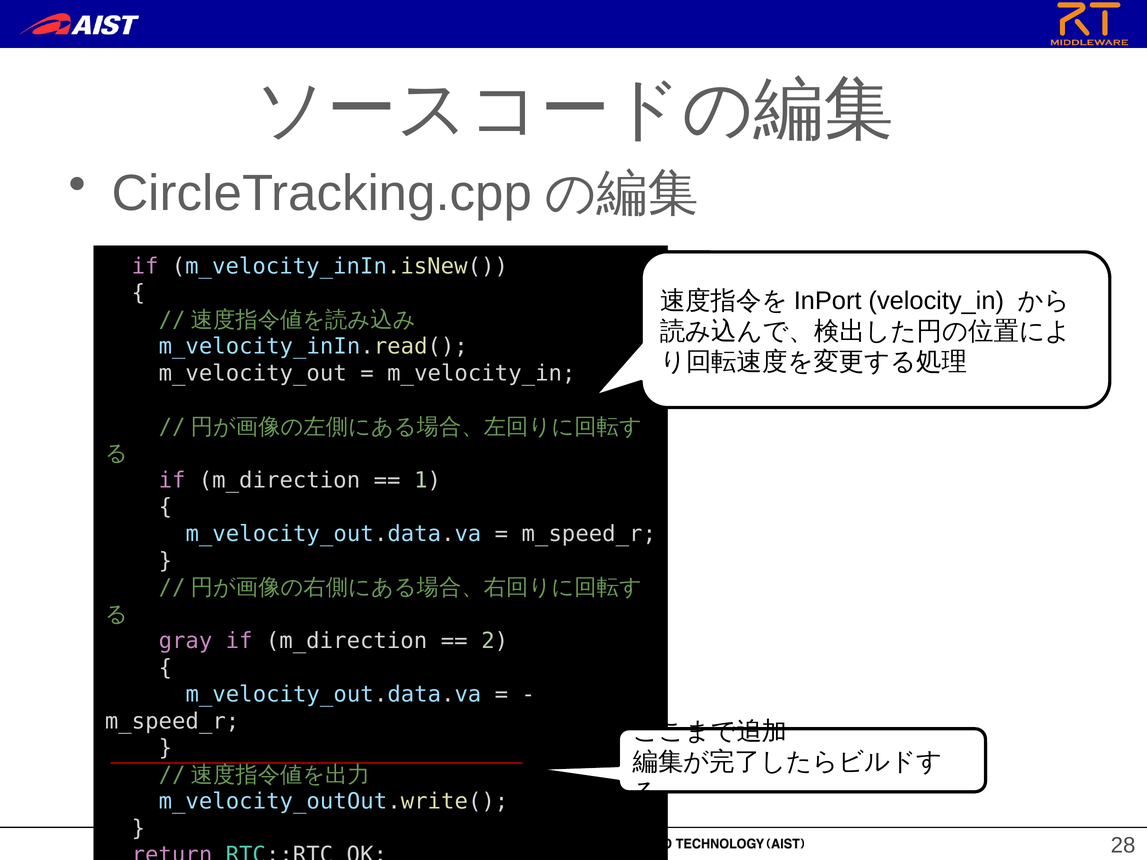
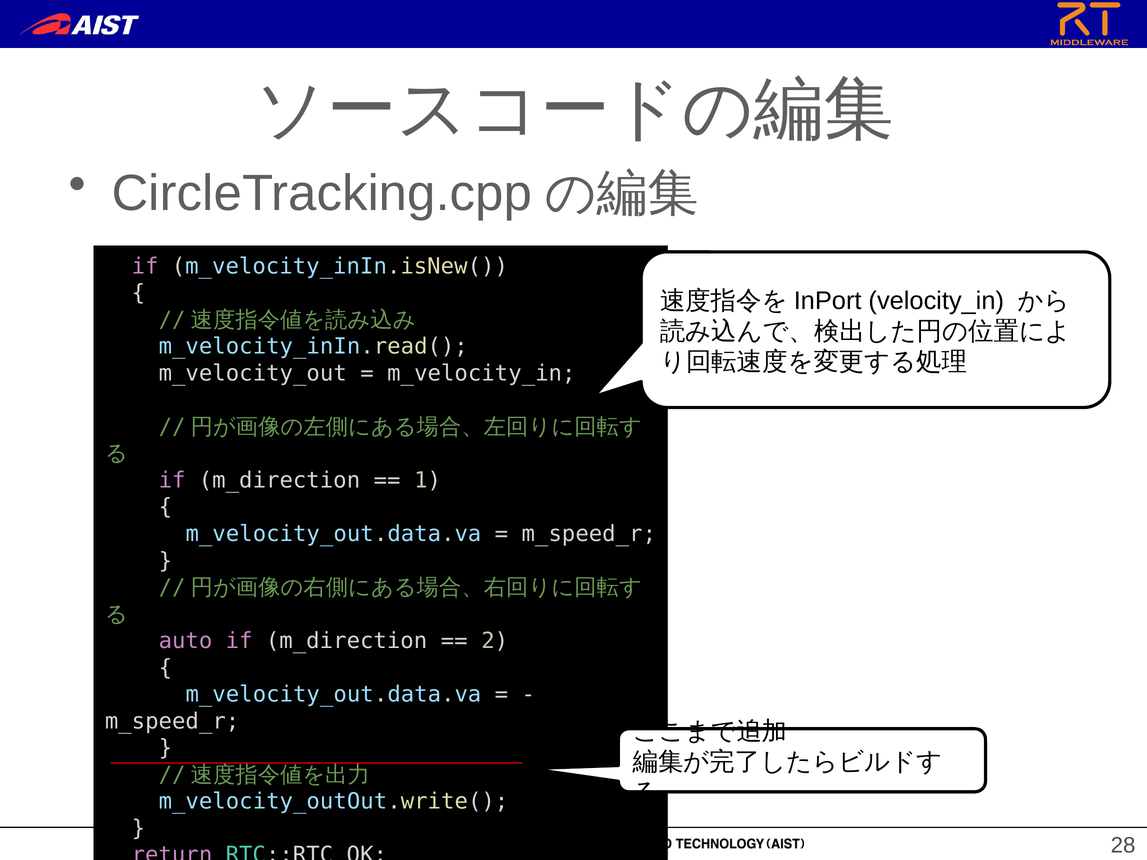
gray: gray -> auto
